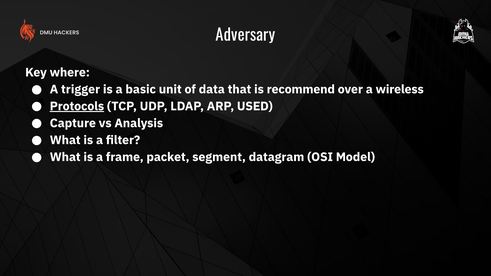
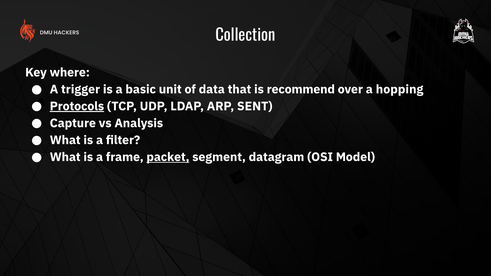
Adversary: Adversary -> Collection
wireless: wireless -> hopping
USED: USED -> SENT
packet underline: none -> present
